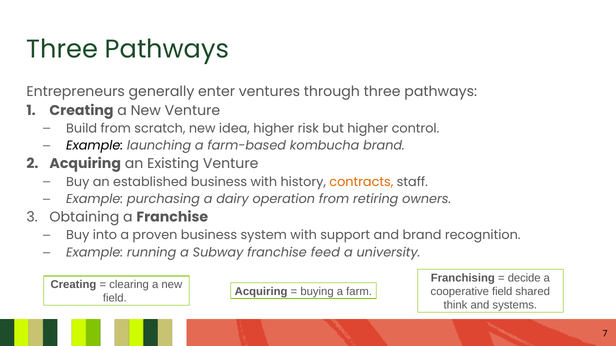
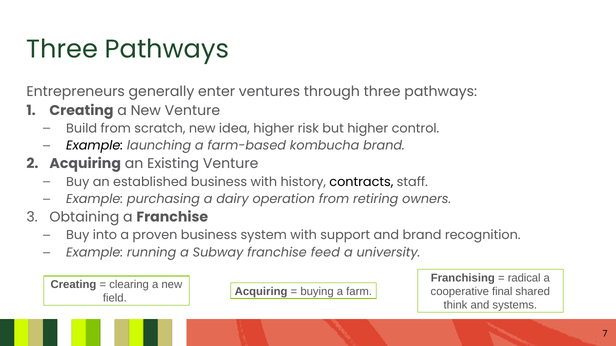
contracts colour: orange -> black
decide: decide -> radical
cooperative field: field -> final
